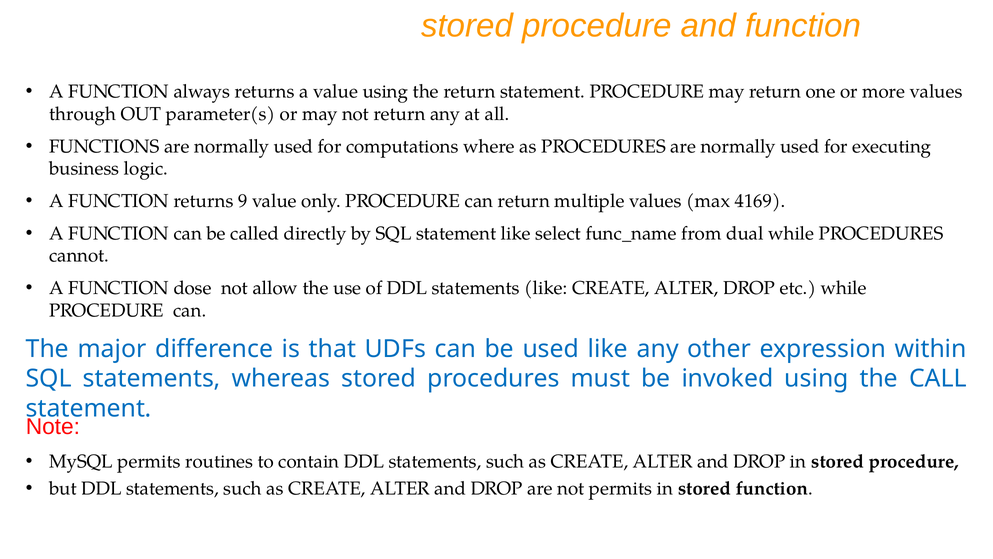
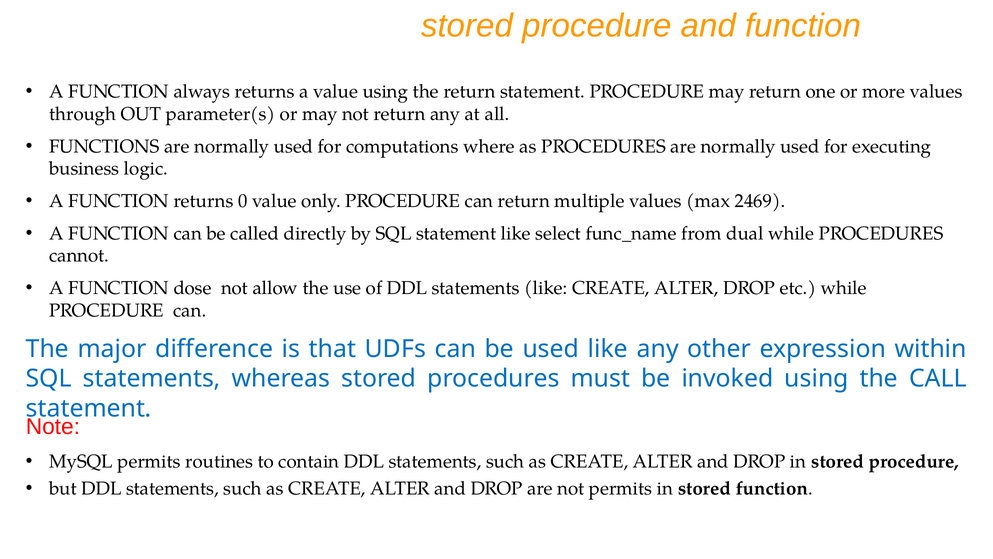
9: 9 -> 0
4169: 4169 -> 2469
